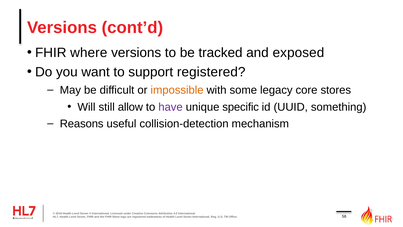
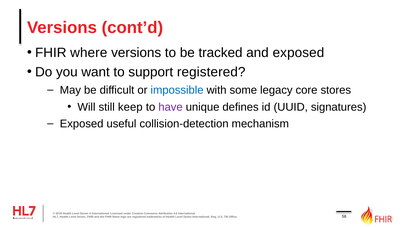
impossible colour: orange -> blue
allow: allow -> keep
specific: specific -> defines
something: something -> signatures
Reasons at (82, 124): Reasons -> Exposed
